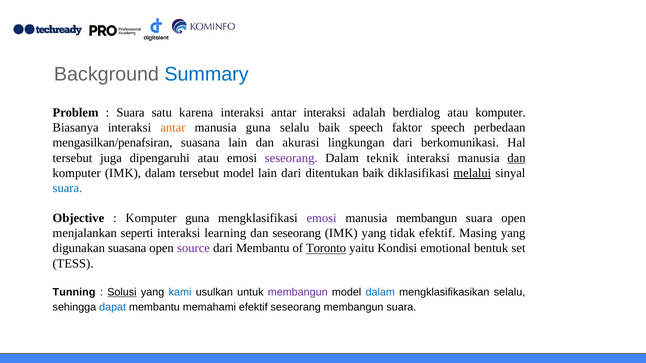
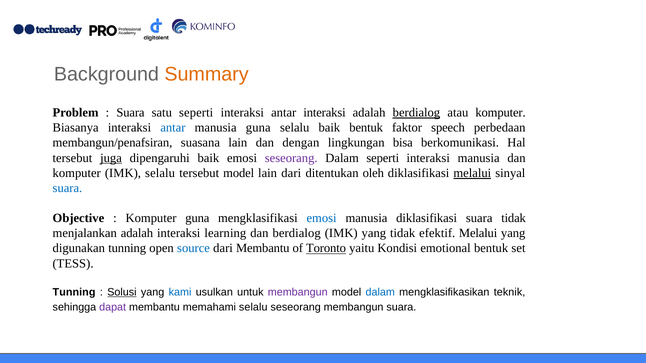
Summary colour: blue -> orange
satu karena: karena -> seperti
berdialog at (416, 113) underline: none -> present
antar at (173, 128) colour: orange -> blue
baik speech: speech -> bentuk
mengasilkan/penafsiran: mengasilkan/penafsiran -> membangun/penafsiran
akurasi: akurasi -> dengan
lingkungan dari: dari -> bisa
juga underline: none -> present
dipengaruhi atau: atau -> baik
Dalam teknik: teknik -> seperti
dan at (516, 158) underline: present -> none
IMK dalam: dalam -> selalu
ditentukan baik: baik -> oleh
emosi at (322, 218) colour: purple -> blue
manusia membangun: membangun -> diklasifikasi
suara open: open -> tidak
menjalankan seperti: seperti -> adalah
dan seseorang: seseorang -> berdialog
efektif Masing: Masing -> Melalui
digunakan suasana: suasana -> tunning
source colour: purple -> blue
mengklasifikasikan selalu: selalu -> teknik
dapat colour: blue -> purple
memahami efektif: efektif -> selalu
